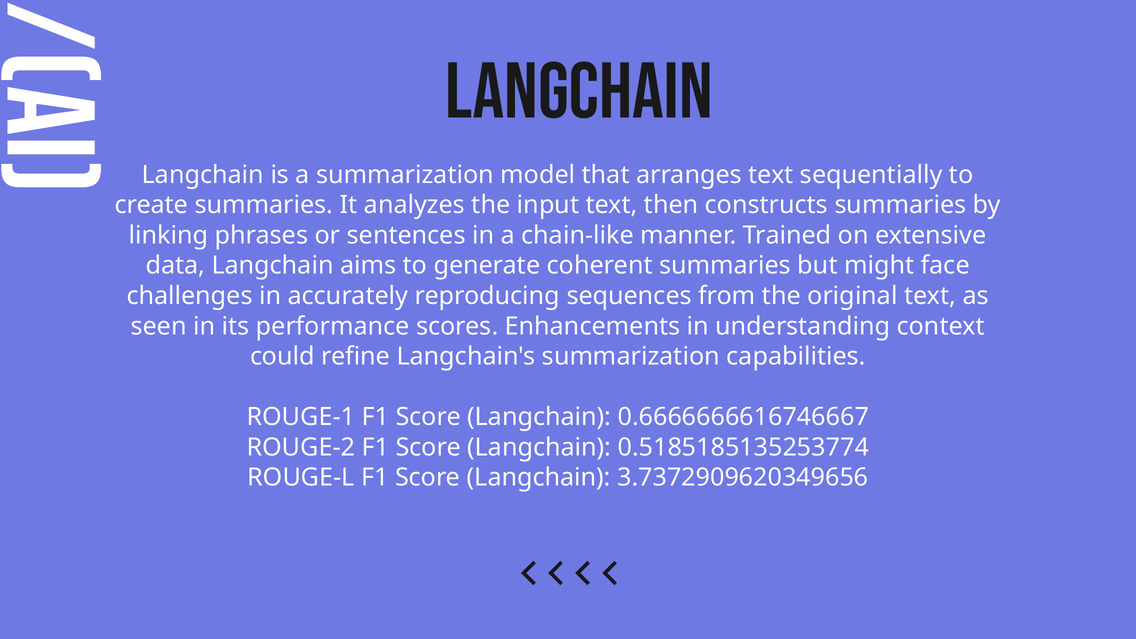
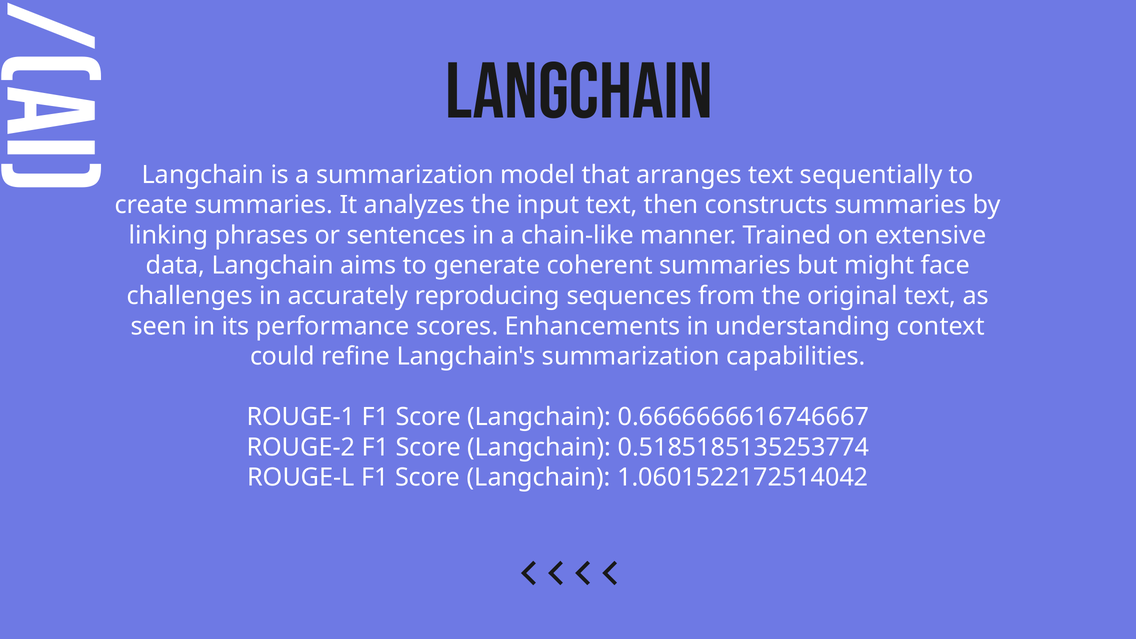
3.7372909620349656: 3.7372909620349656 -> 1.0601522172514042
